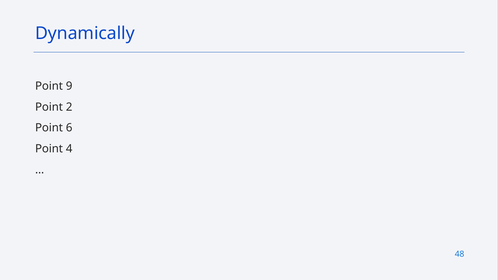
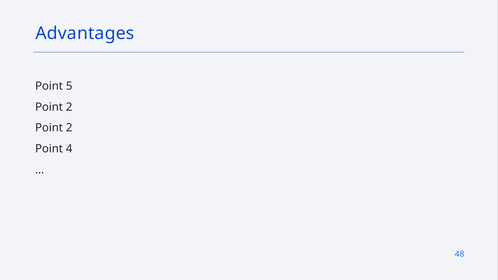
Dynamically: Dynamically -> Advantages
9: 9 -> 5
6 at (69, 128): 6 -> 2
